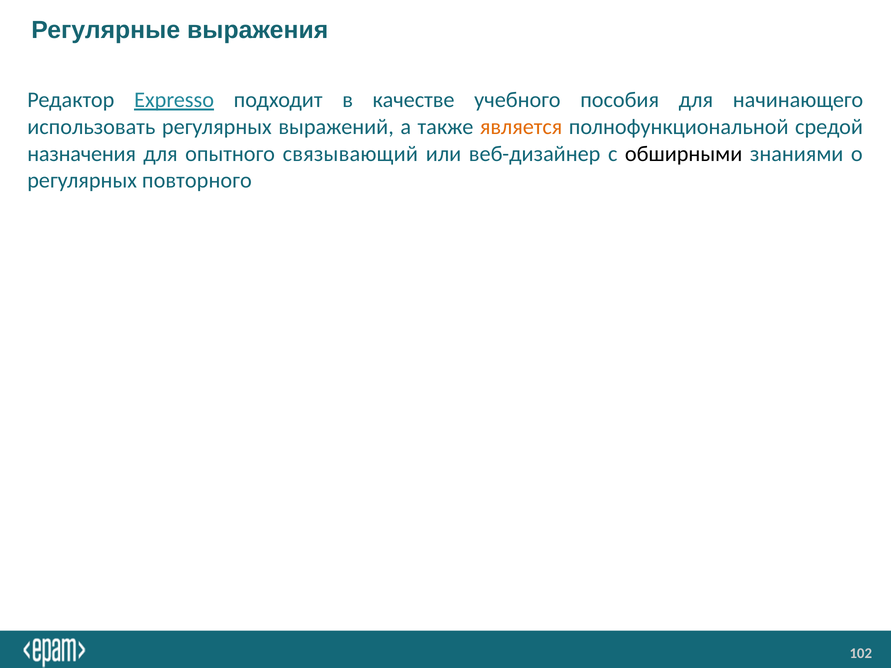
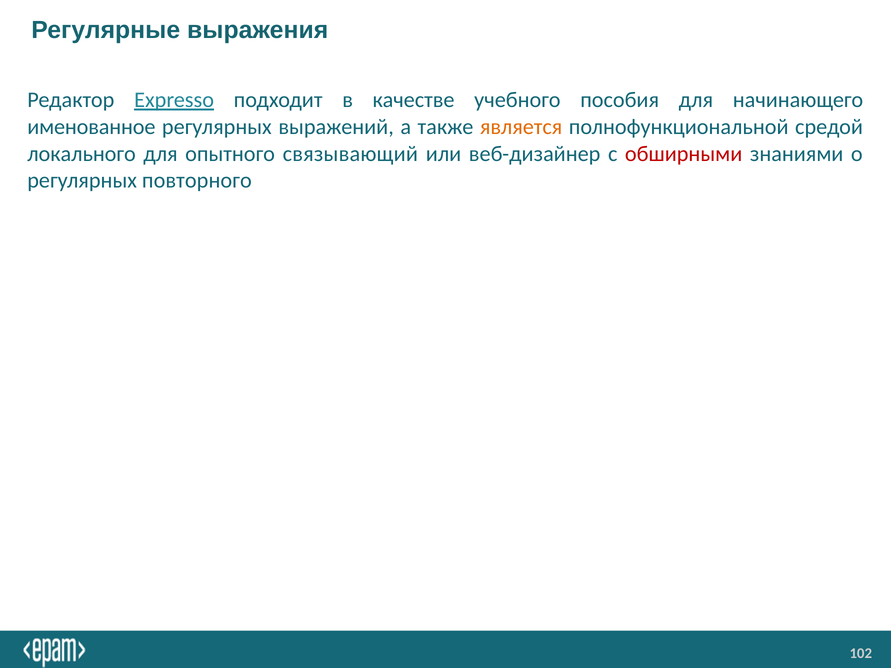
использовать: использовать -> именованное
назначения: назначения -> локального
обширными colour: black -> red
